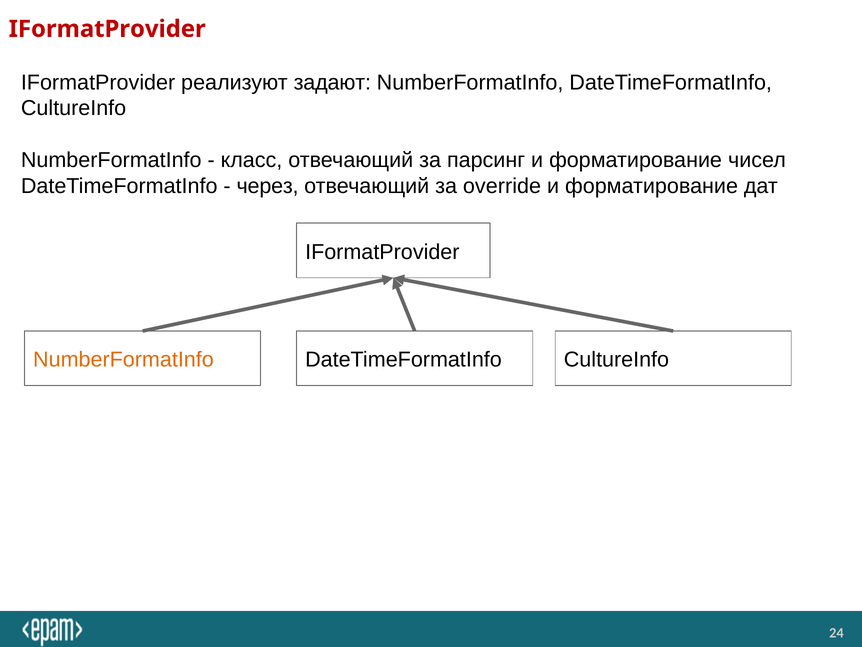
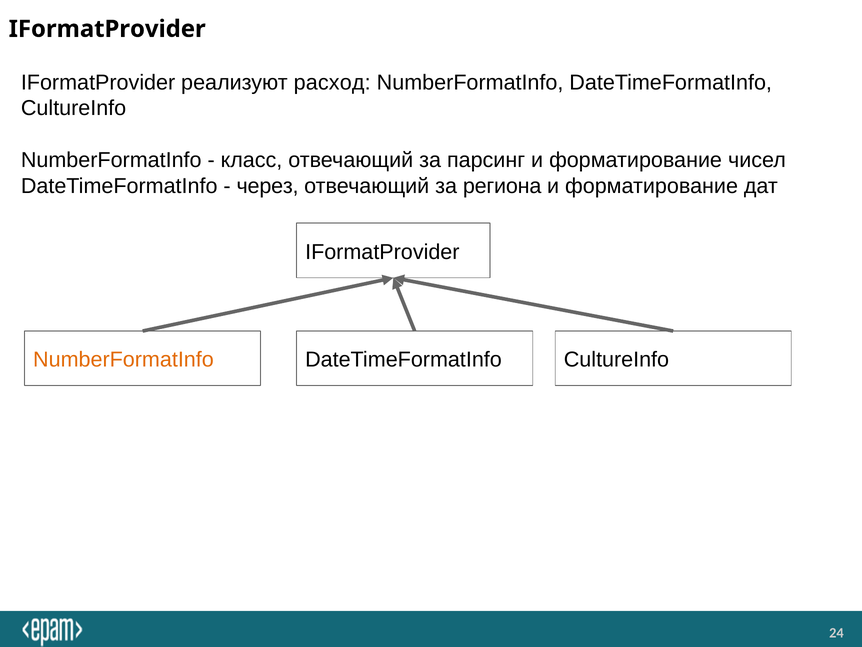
IFormatProvider at (107, 29) colour: red -> black
задают: задают -> расход
override: override -> региона
